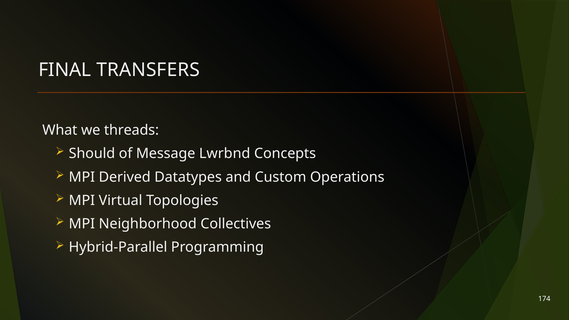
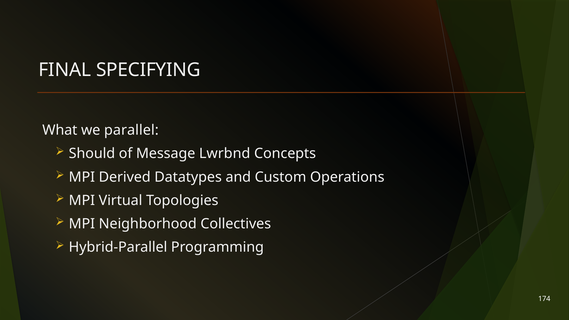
TRANSFERS: TRANSFERS -> SPECIFYING
threads: threads -> parallel
